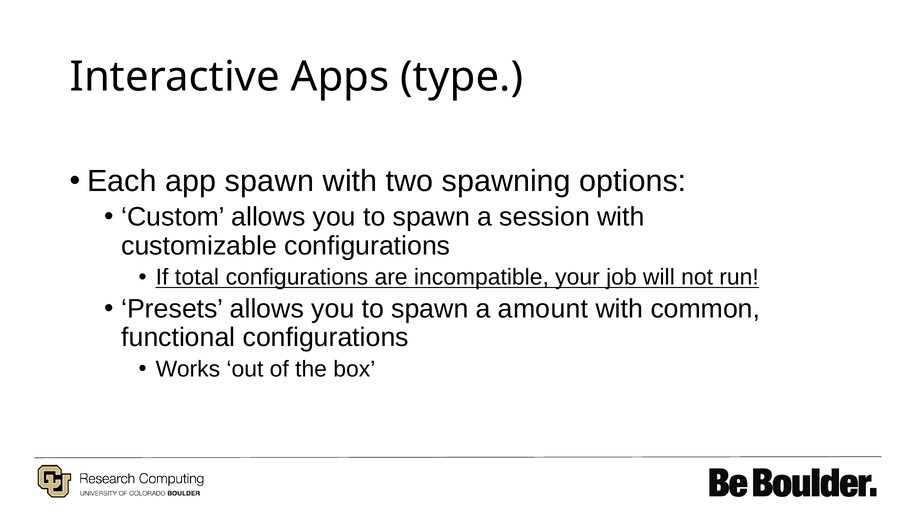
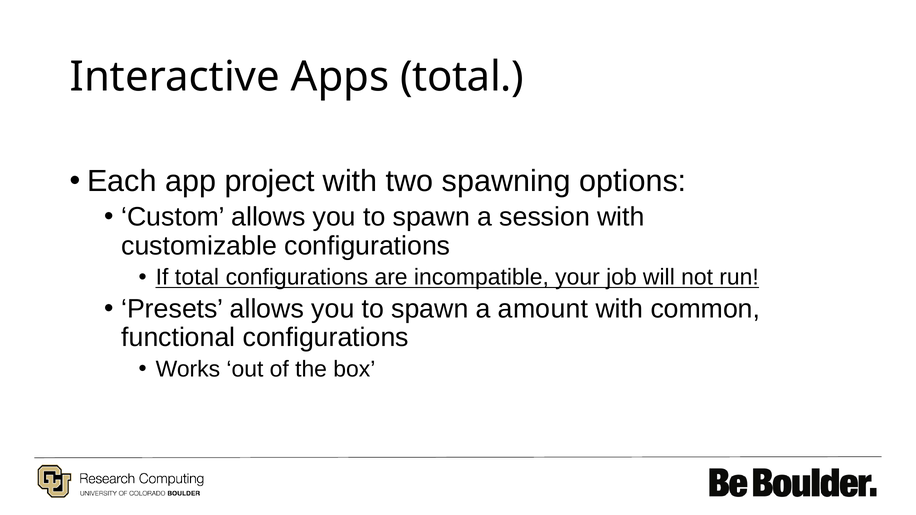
Apps type: type -> total
app spawn: spawn -> project
